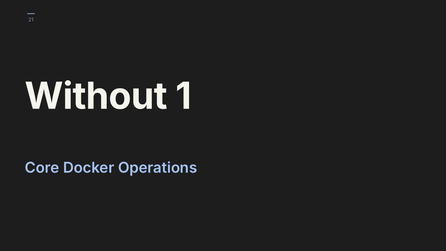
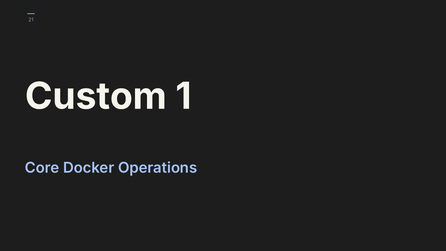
Without: Without -> Custom
